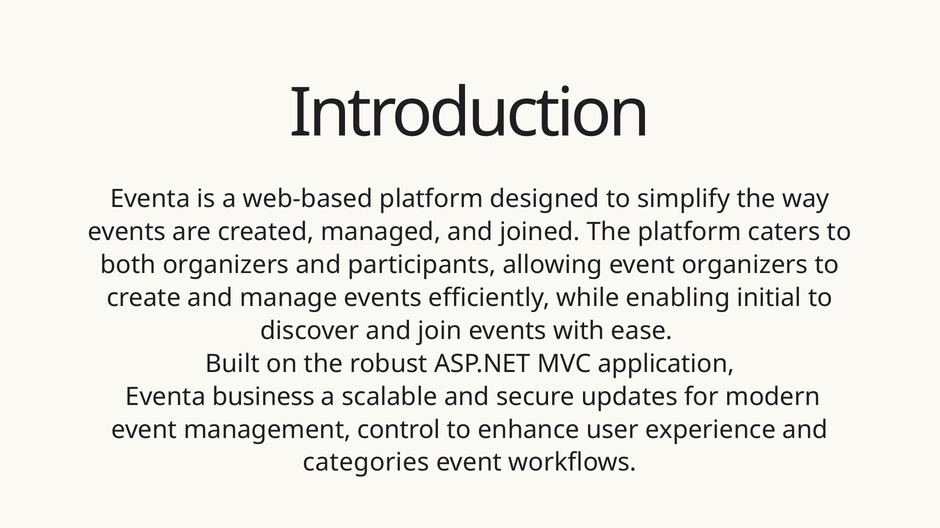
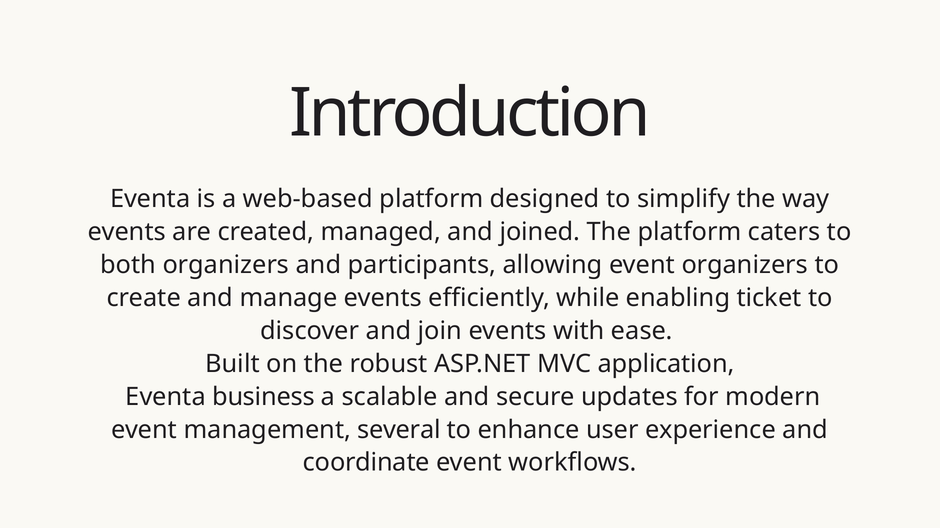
initial: initial -> ticket
control: control -> several
categories: categories -> coordinate
